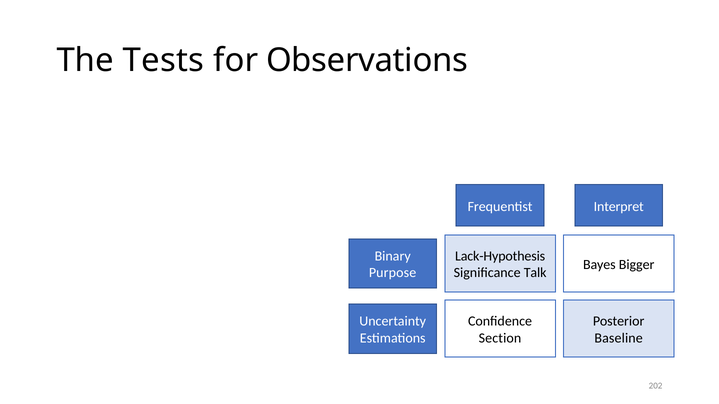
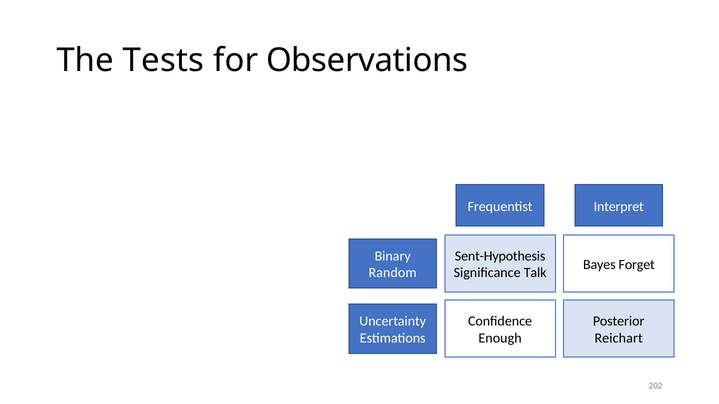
Lack-Hypothesis: Lack-Hypothesis -> Sent-Hypothesis
Bigger: Bigger -> Forget
Purpose: Purpose -> Random
Section: Section -> Enough
Baseline: Baseline -> Reichart
